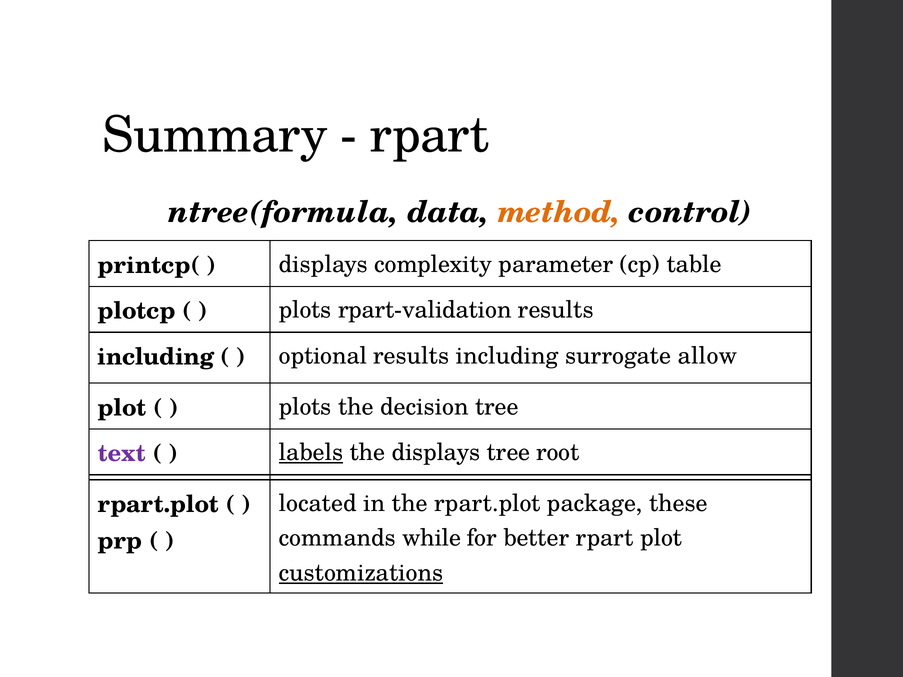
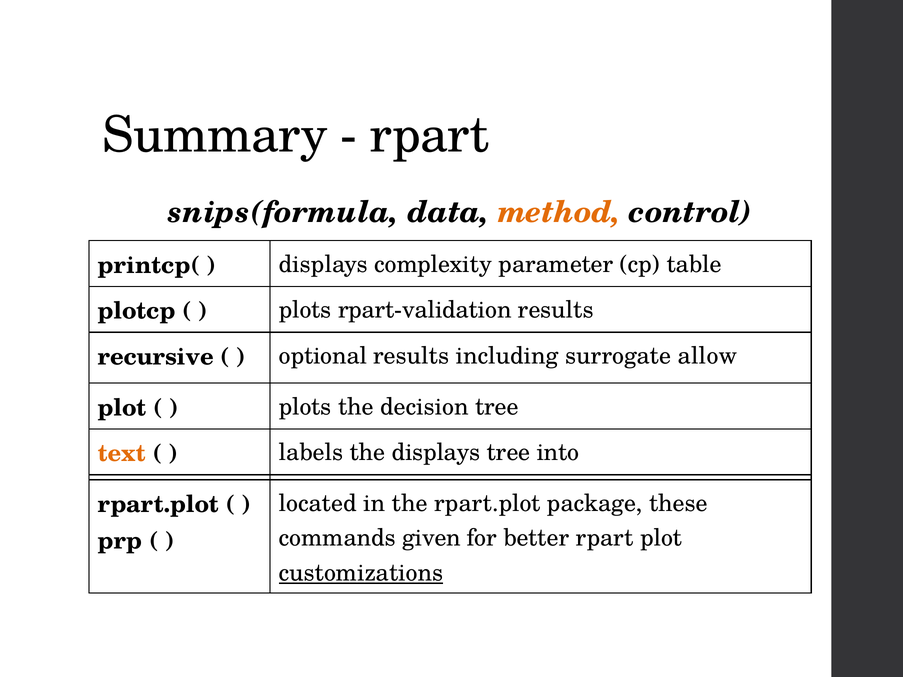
ntree(formula: ntree(formula -> snips(formula
including at (156, 357): including -> recursive
text colour: purple -> orange
labels underline: present -> none
root: root -> into
while: while -> given
